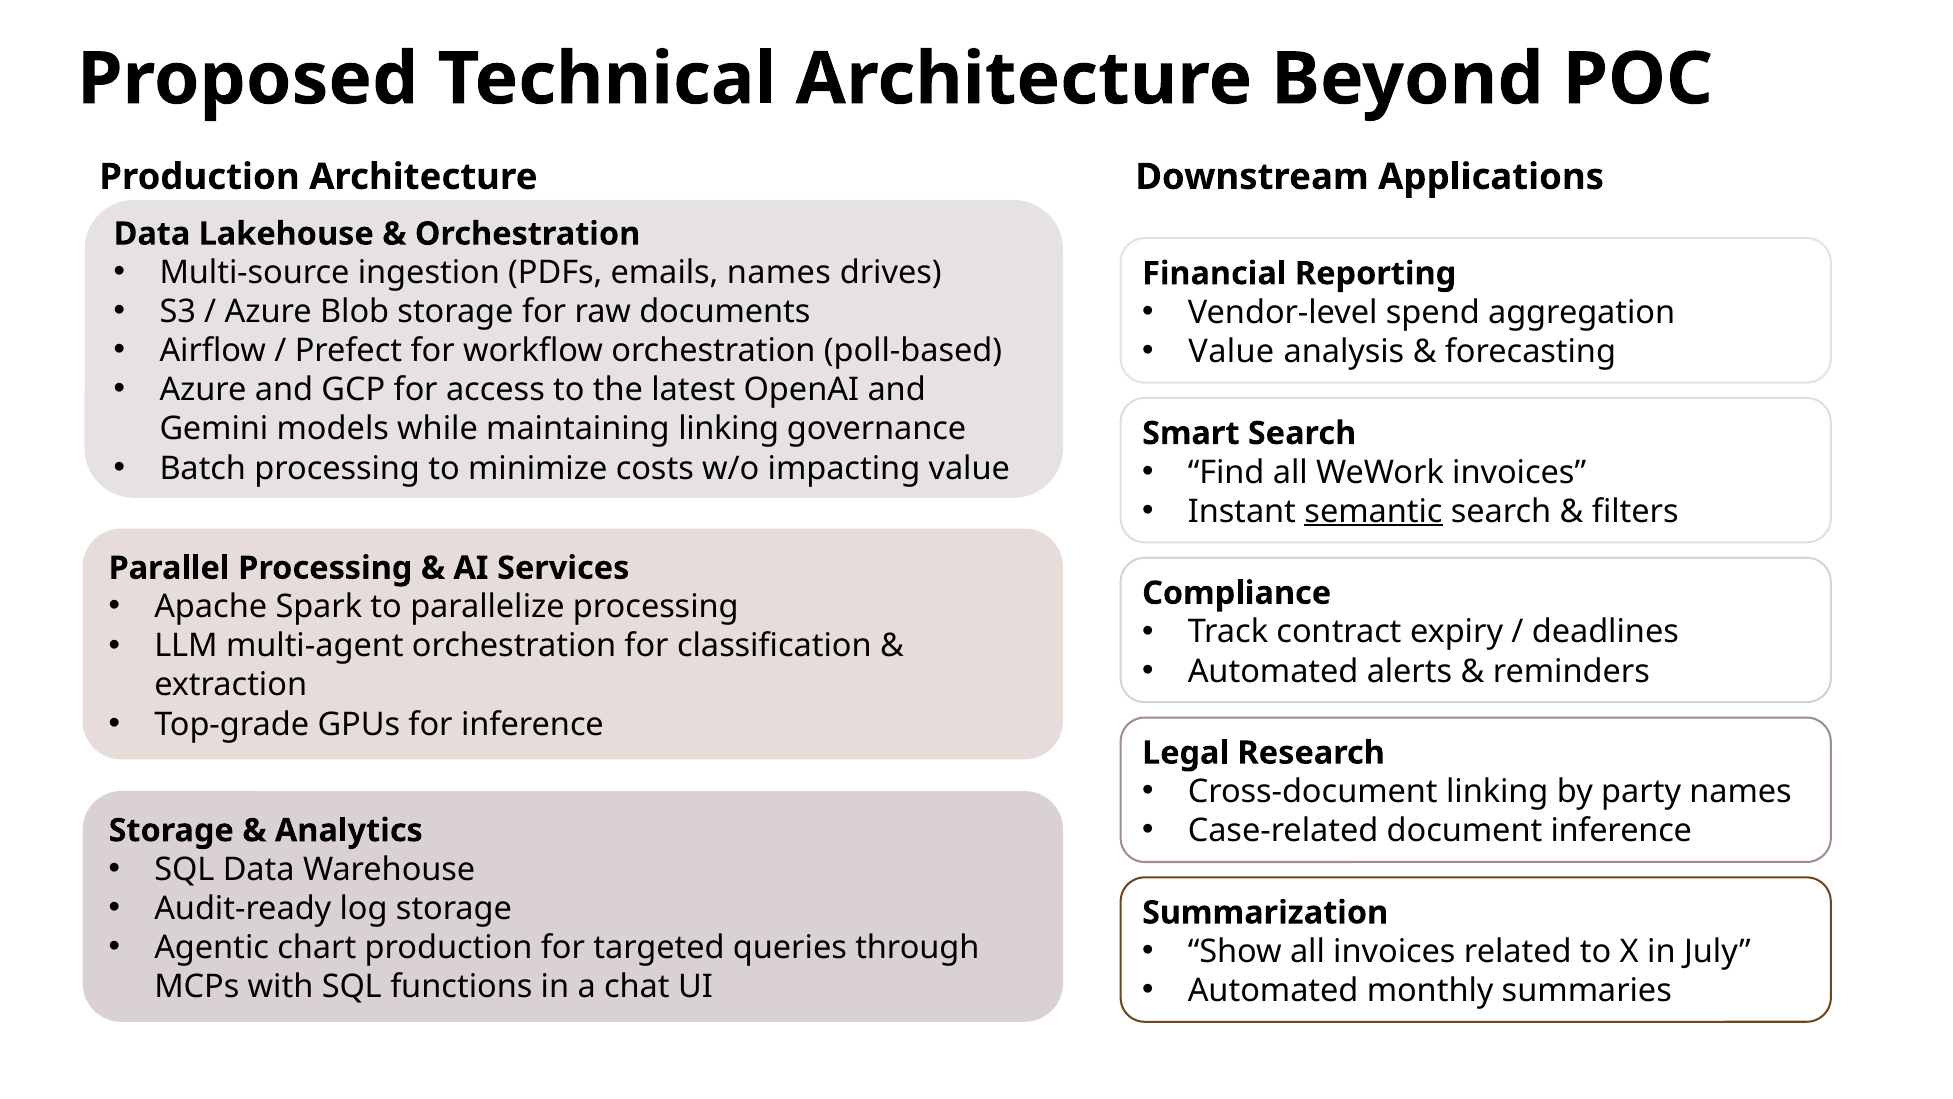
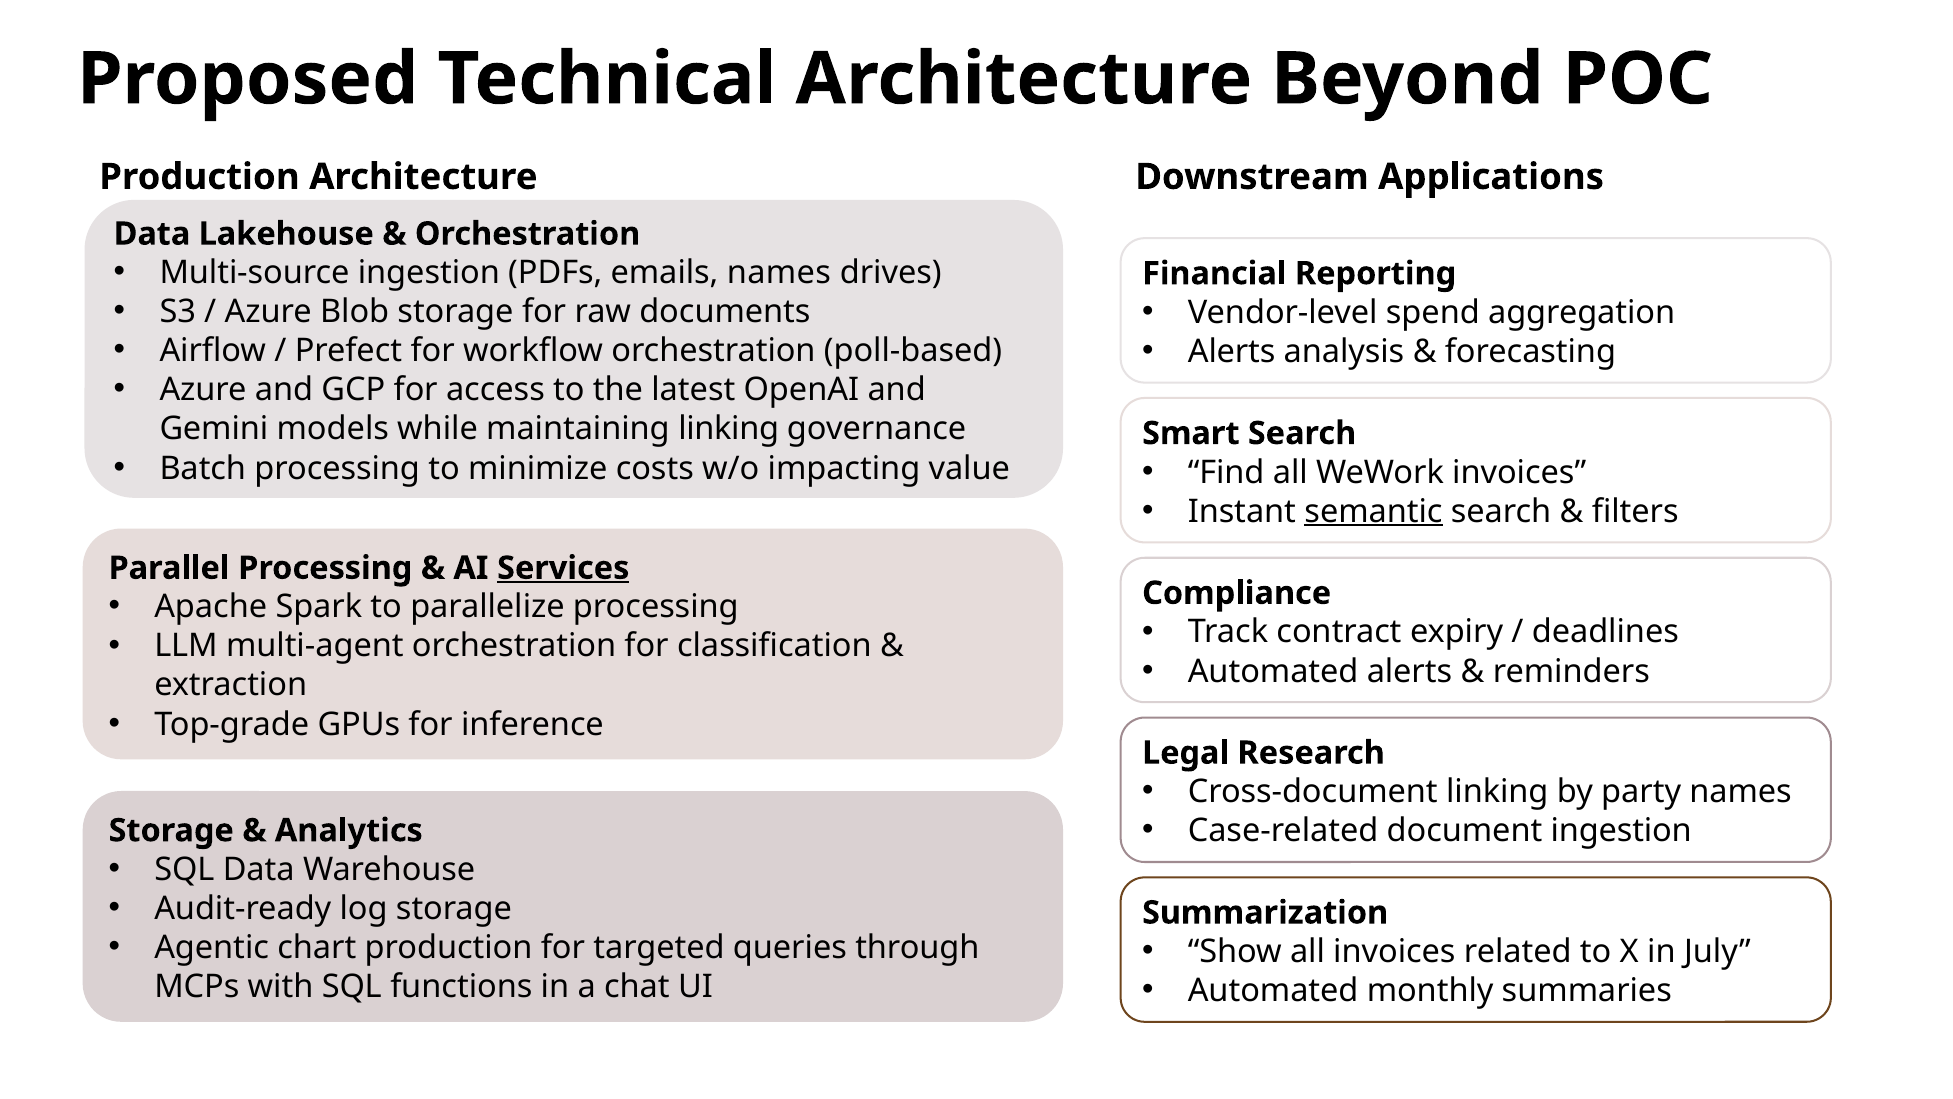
Value at (1231, 352): Value -> Alerts
Services underline: none -> present
document inference: inference -> ingestion
